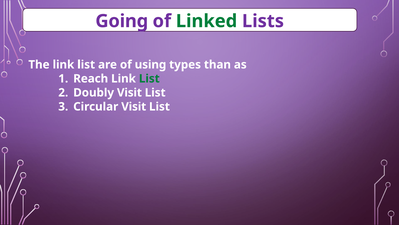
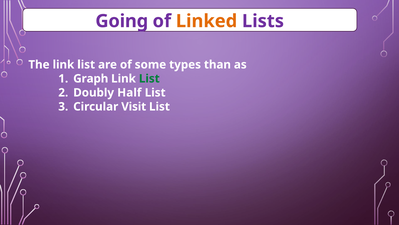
Linked colour: green -> orange
using: using -> some
Reach: Reach -> Graph
Doubly Visit: Visit -> Half
